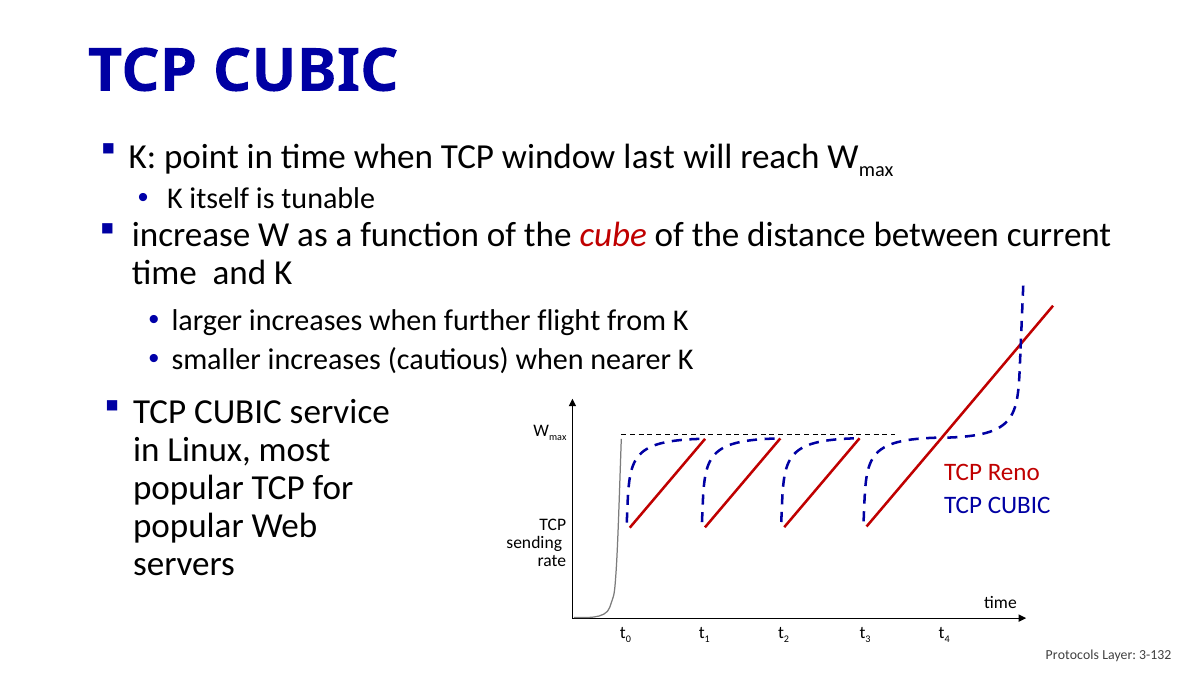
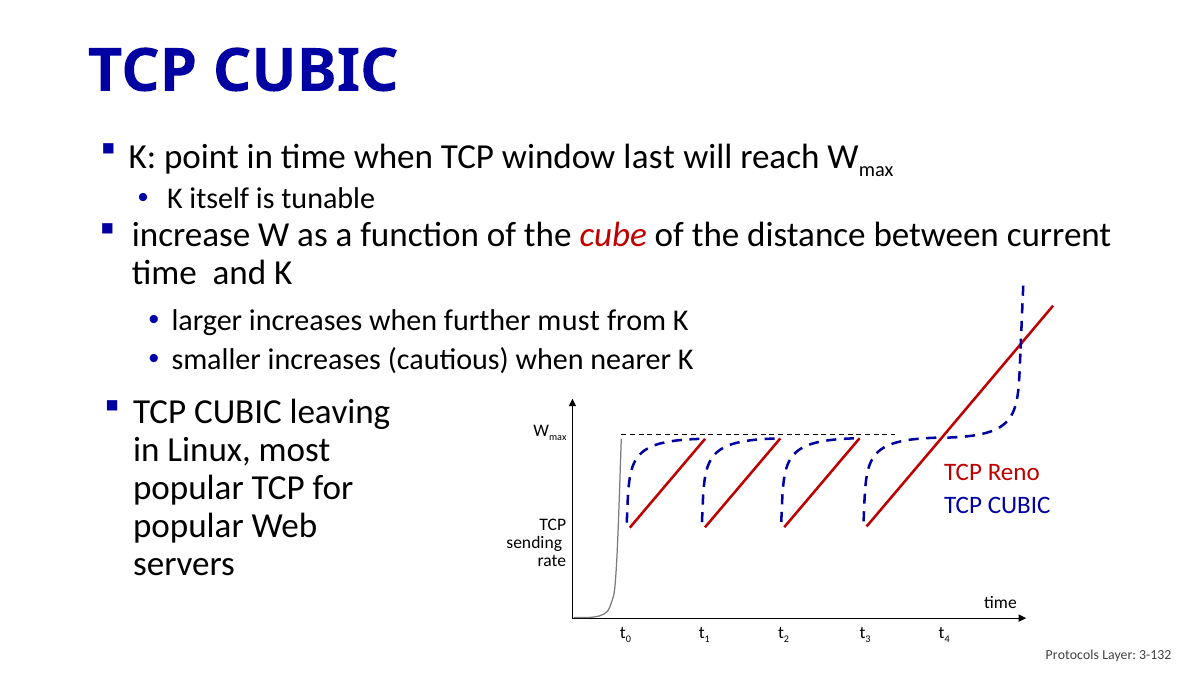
flight: flight -> must
service: service -> leaving
